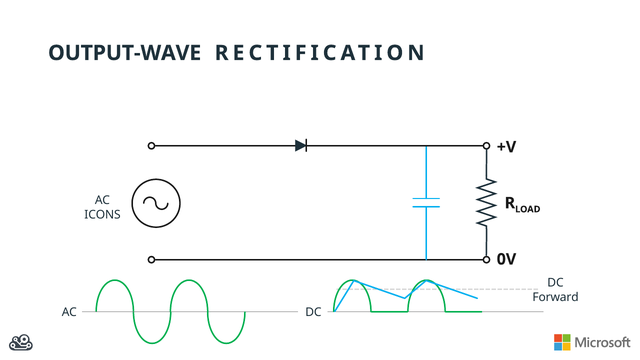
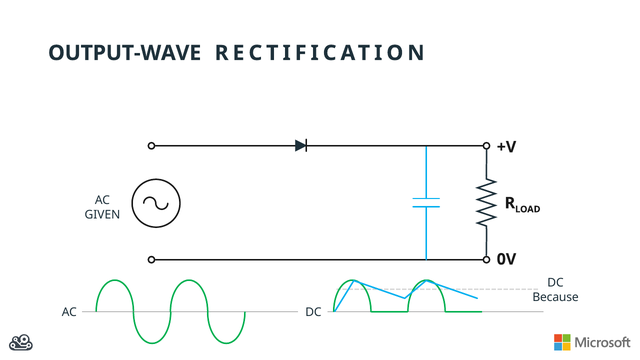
ICONS: ICONS -> GIVEN
Forward: Forward -> Because
